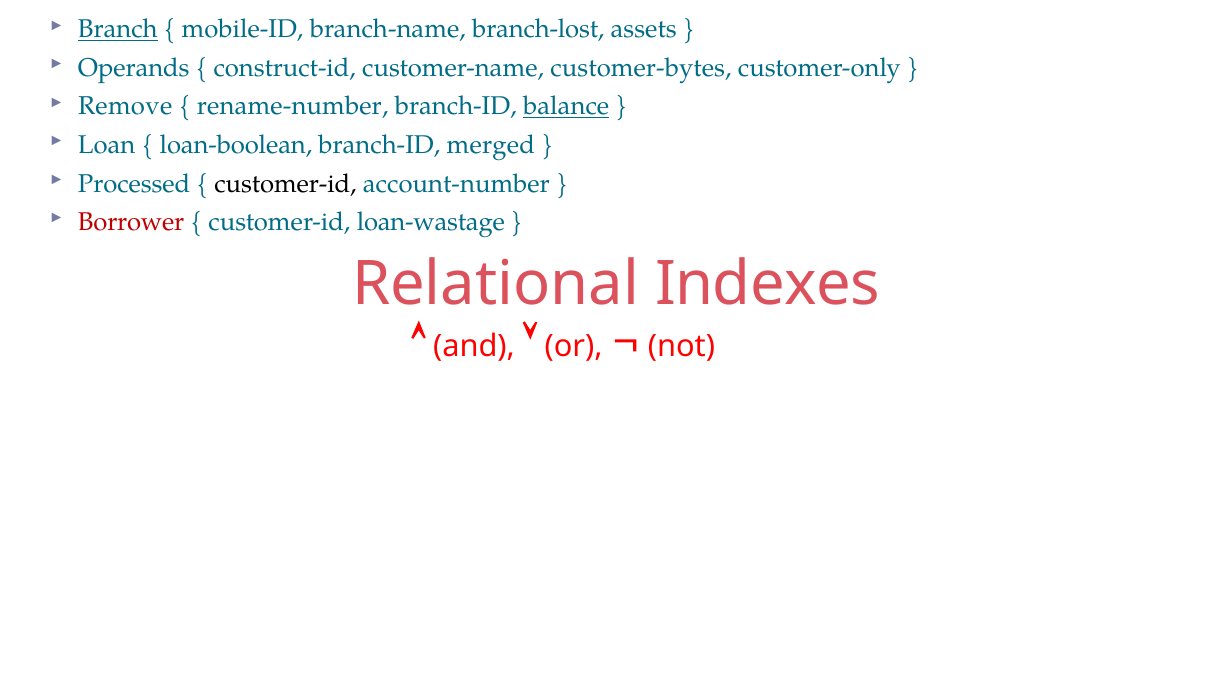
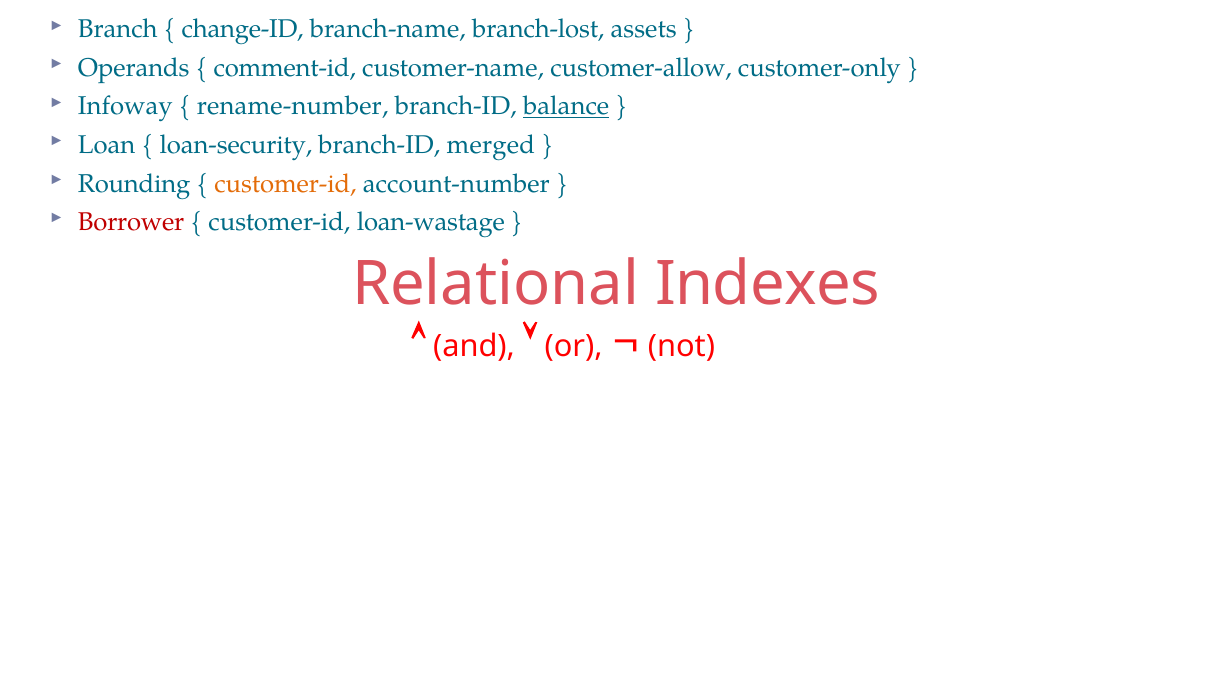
Branch underline: present -> none
mobile-ID: mobile-ID -> change-ID
construct-id: construct-id -> comment-id
customer-bytes: customer-bytes -> customer-allow
Remove: Remove -> Infoway
loan-boolean: loan-boolean -> loan-security
Processed: Processed -> Rounding
customer-id at (285, 184) colour: black -> orange
